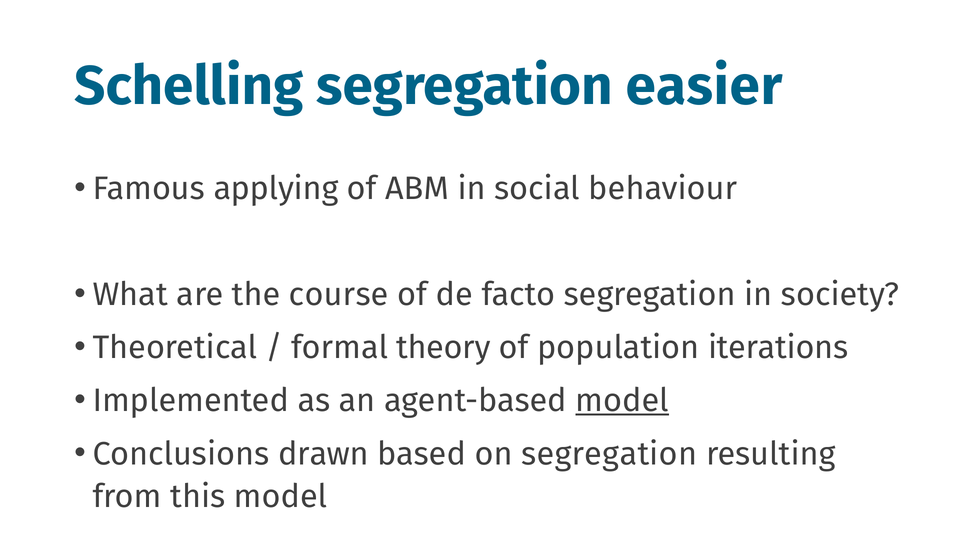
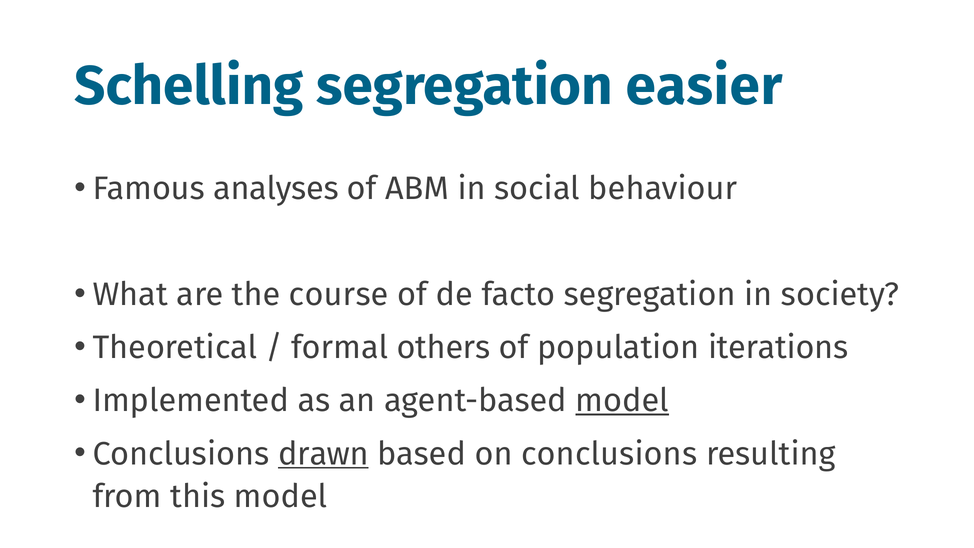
applying: applying -> analyses
theory: theory -> others
drawn underline: none -> present
on segregation: segregation -> conclusions
